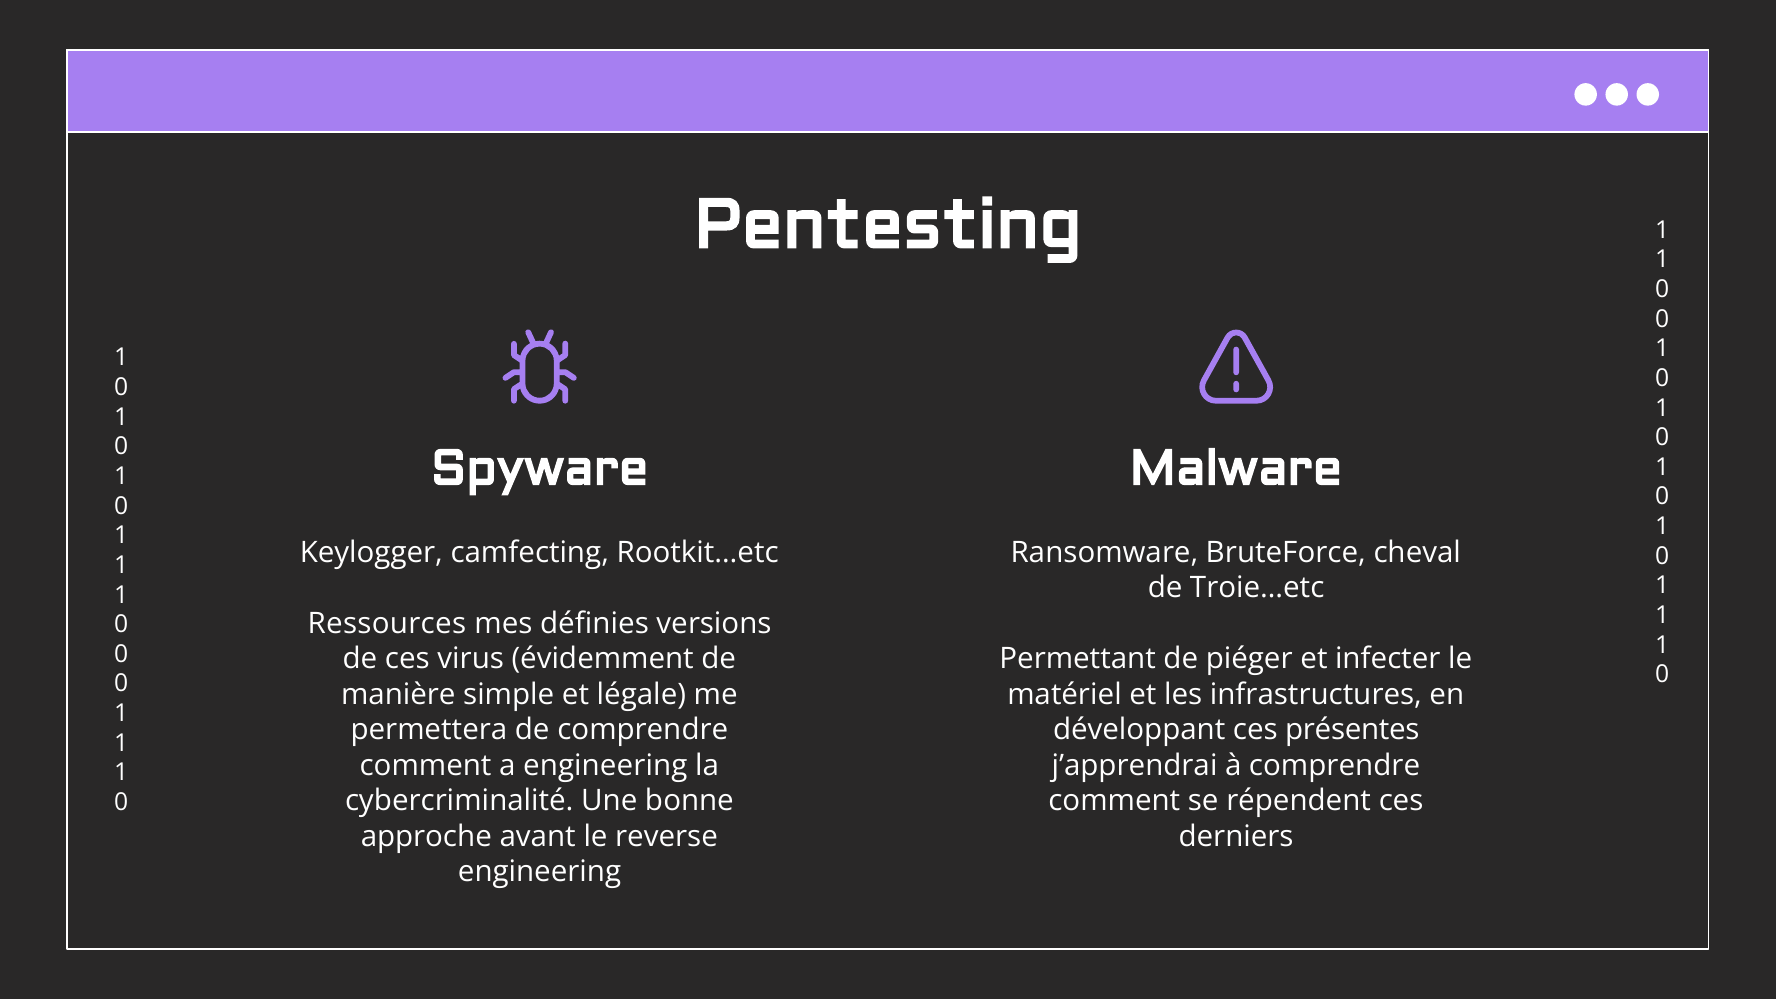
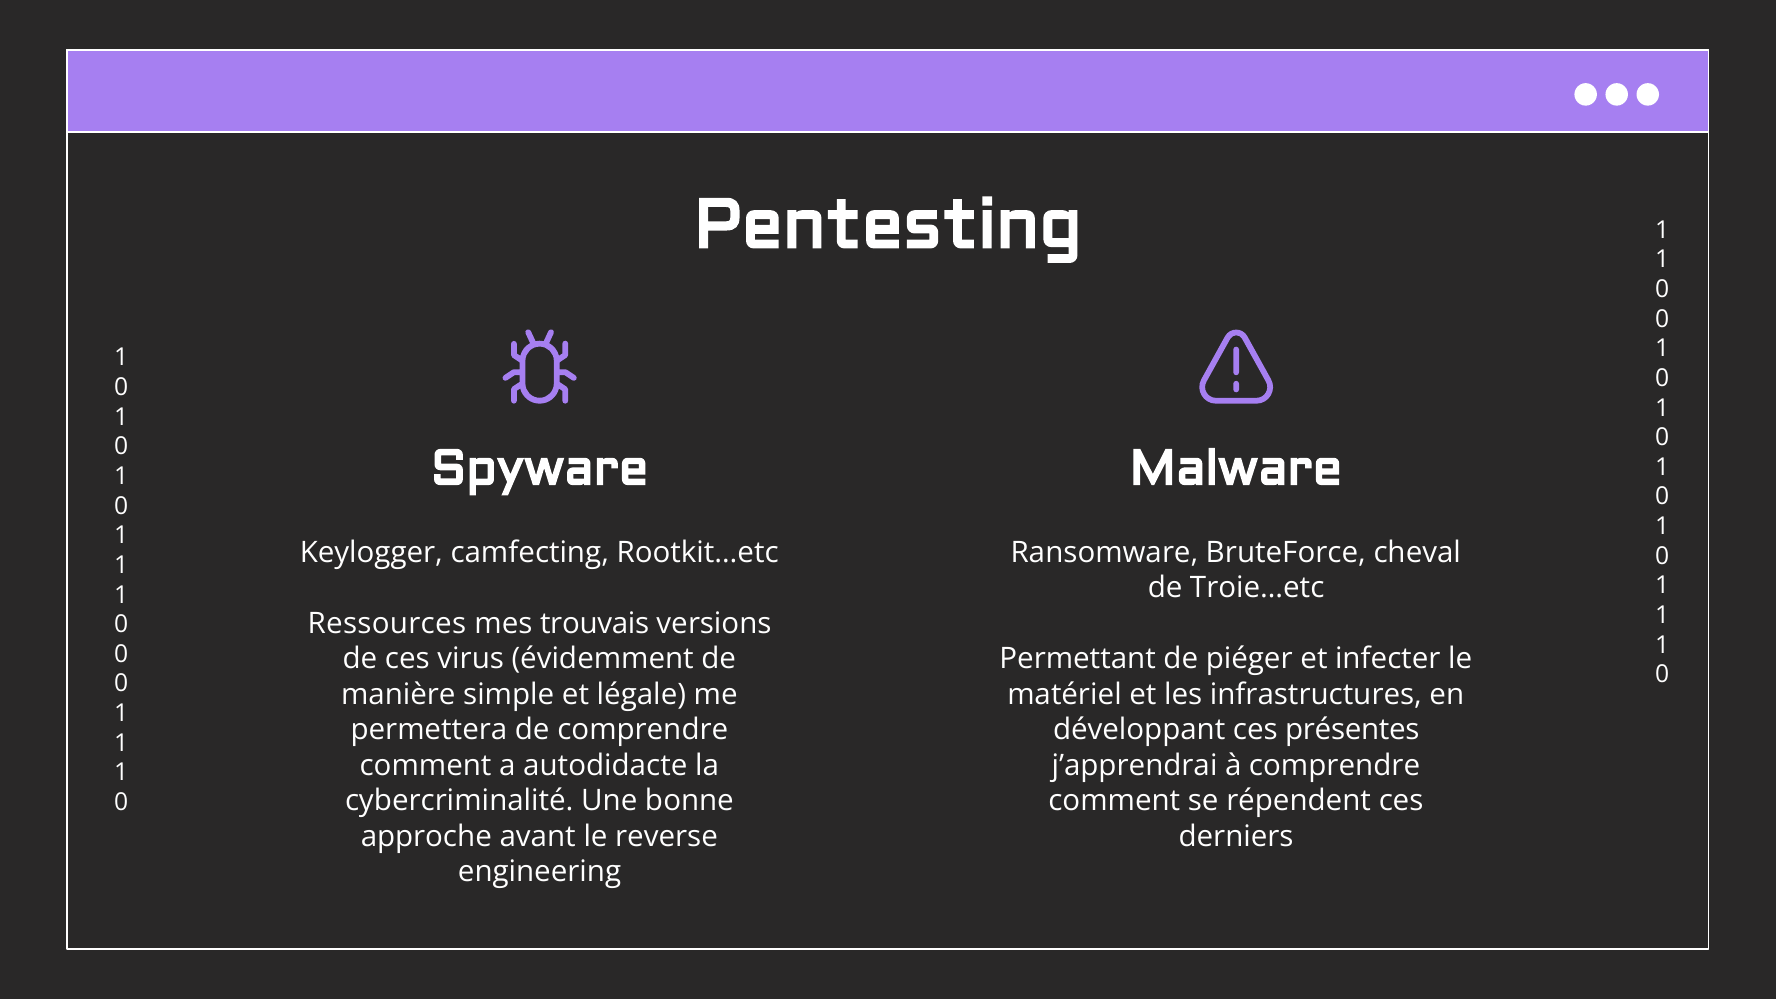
définies: définies -> trouvais
a engineering: engineering -> autodidacte
